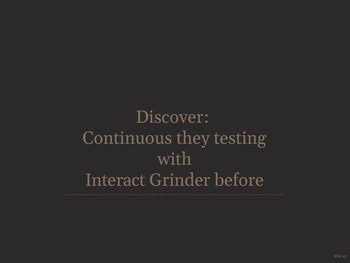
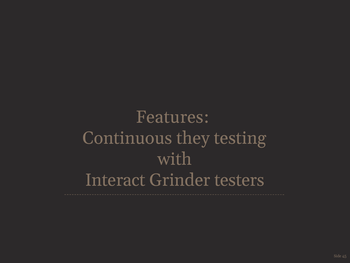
Discover: Discover -> Features
before: before -> testers
